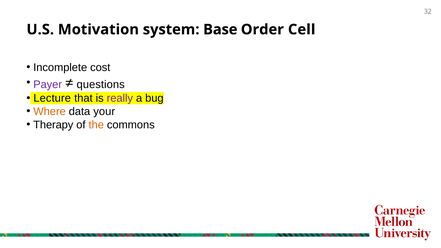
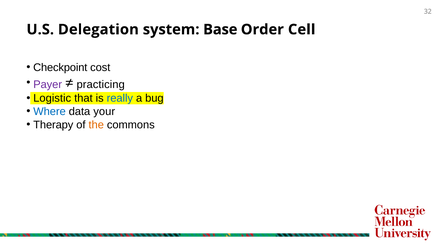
Motivation: Motivation -> Delegation
Incomplete: Incomplete -> Checkpoint
questions: questions -> practicing
Lecture: Lecture -> Logistic
really colour: purple -> blue
Where colour: orange -> blue
